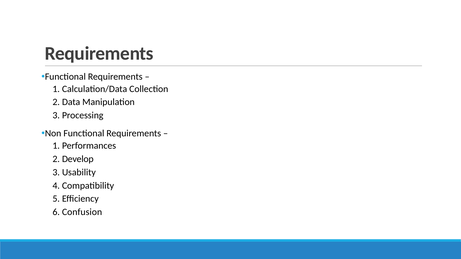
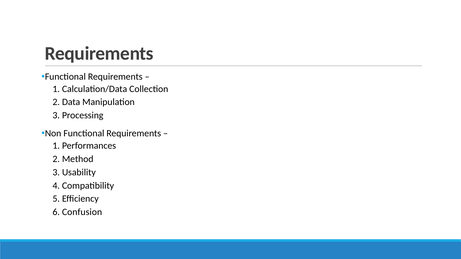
Develop: Develop -> Method
